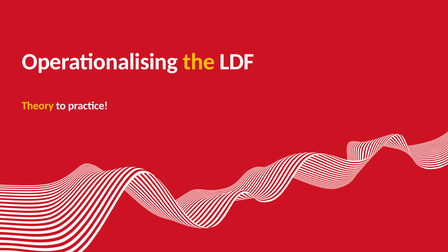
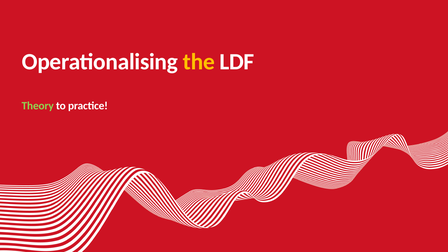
Theory colour: yellow -> light green
